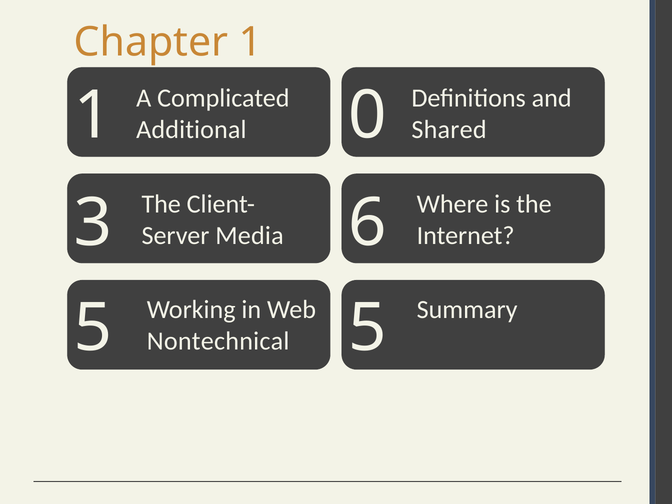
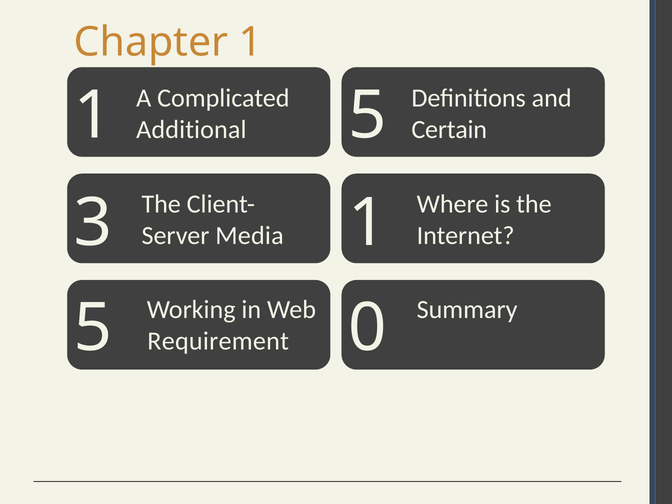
0 at (367, 116): 0 -> 5
Shared: Shared -> Certain
3 6: 6 -> 1
5 5: 5 -> 0
Nontechnical: Nontechnical -> Requirement
